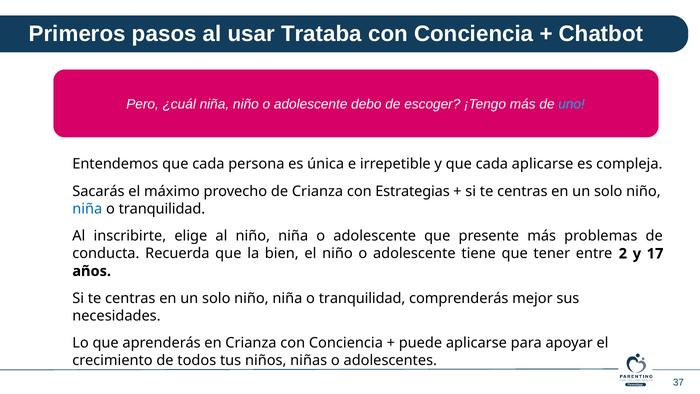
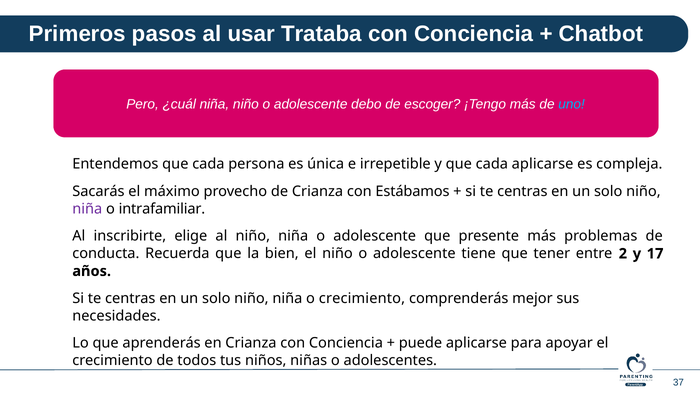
Estrategias: Estrategias -> Estábamos
niña at (87, 209) colour: blue -> purple
tranquilidad at (162, 209): tranquilidad -> intrafamiliar
tranquilidad at (362, 298): tranquilidad -> crecimiento
